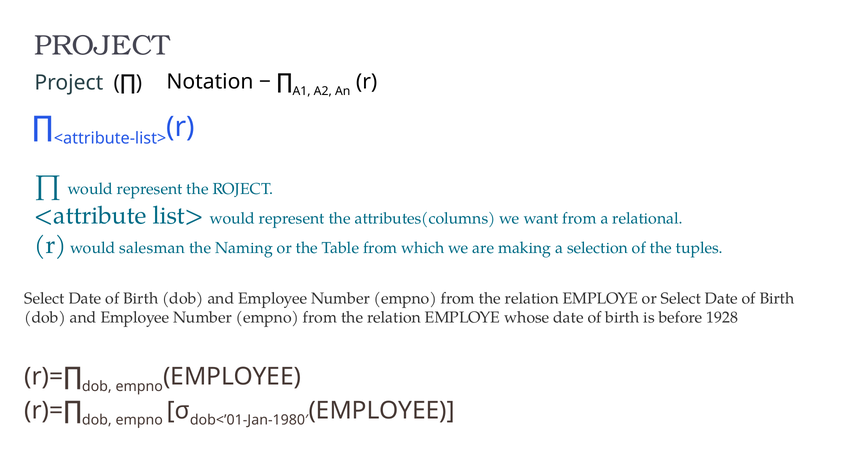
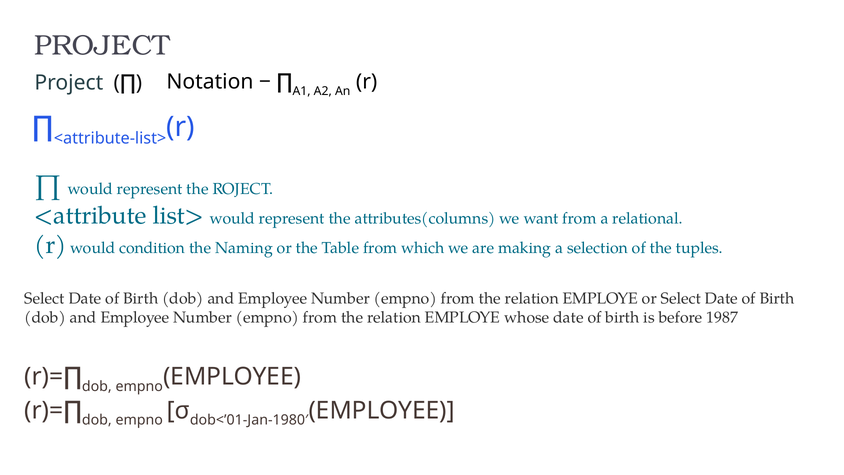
salesman: salesman -> condition
1928: 1928 -> 1987
